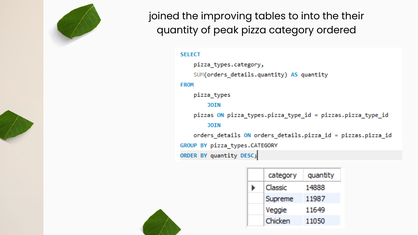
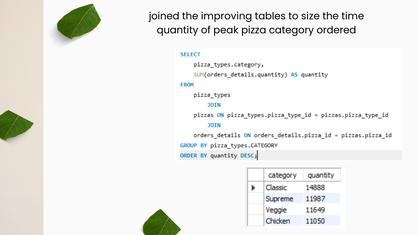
into: into -> size
their: their -> time
